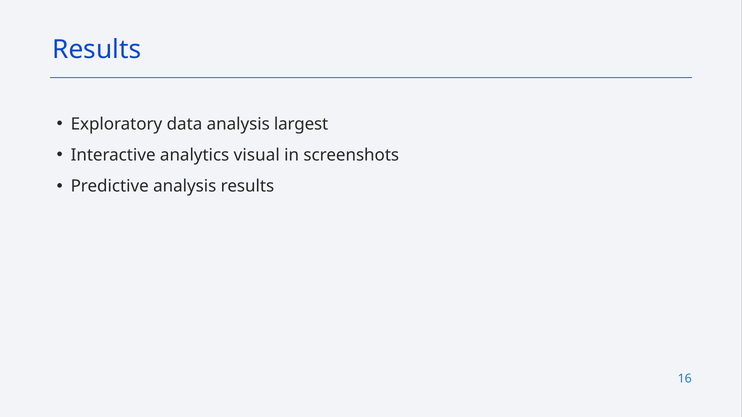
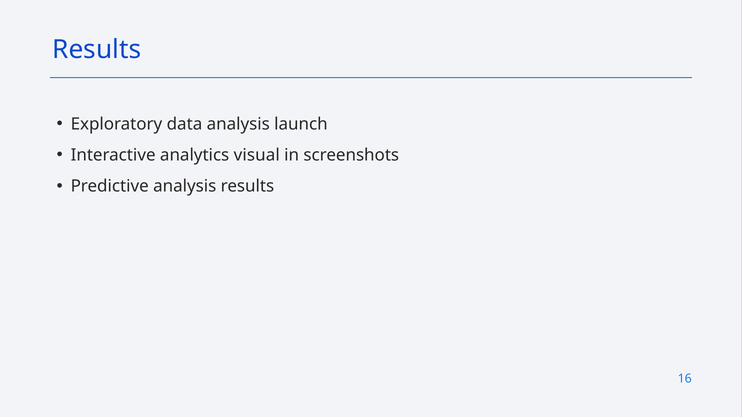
largest: largest -> launch
